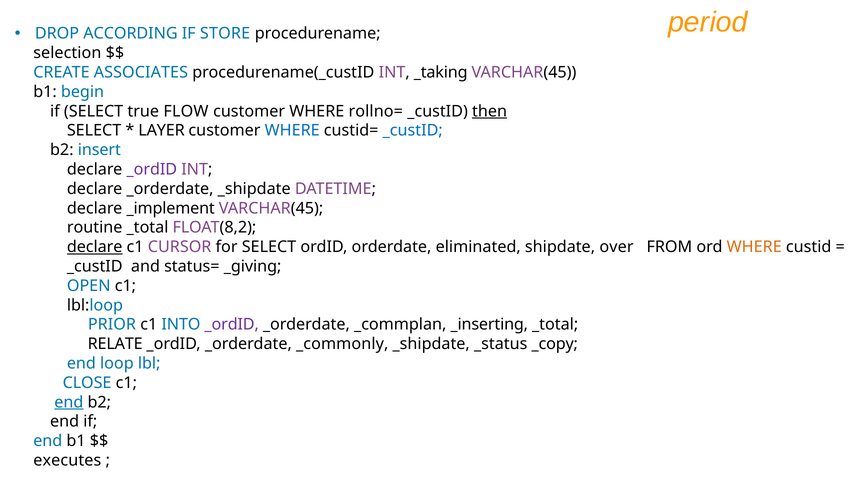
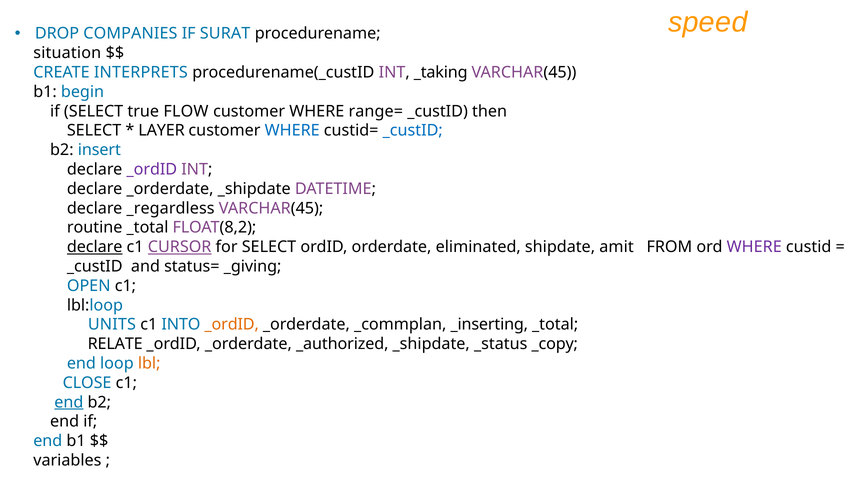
period: period -> speed
ACCORDING: ACCORDING -> COMPANIES
STORE: STORE -> SURAT
selection: selection -> situation
ASSOCIATES: ASSOCIATES -> INTERPRETS
rollno=: rollno= -> range=
then underline: present -> none
_implement: _implement -> _regardless
CURSOR underline: none -> present
over: over -> amit
WHERE at (754, 247) colour: orange -> purple
PRIOR: PRIOR -> UNITS
_ordID at (232, 325) colour: purple -> orange
_commonly: _commonly -> _authorized
lbl colour: blue -> orange
executes: executes -> variables
